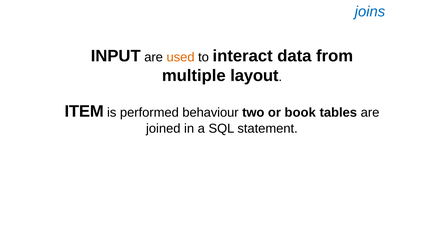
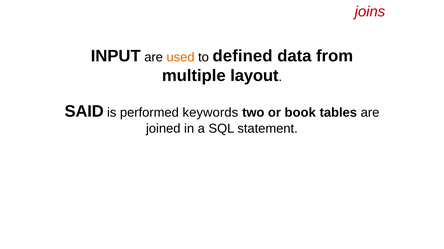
joins colour: blue -> red
interact: interact -> defined
ITEM: ITEM -> SAID
behaviour: behaviour -> keywords
